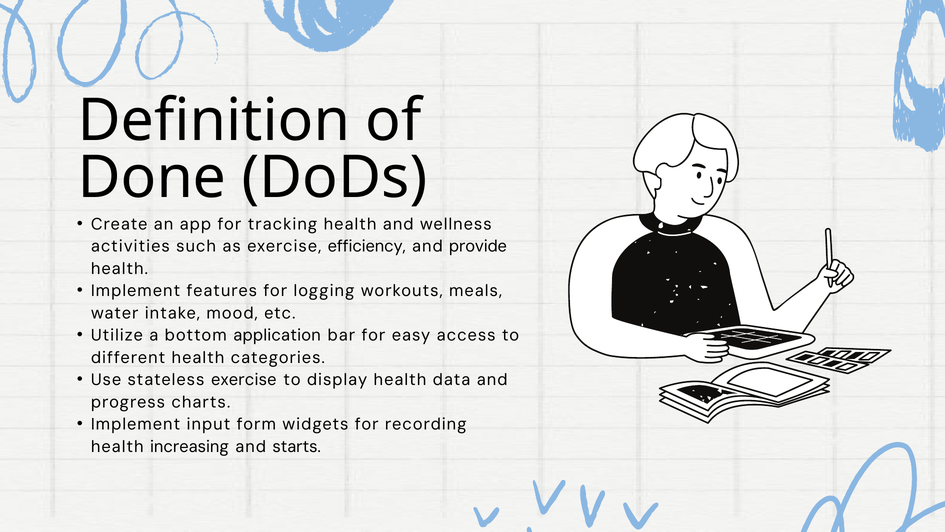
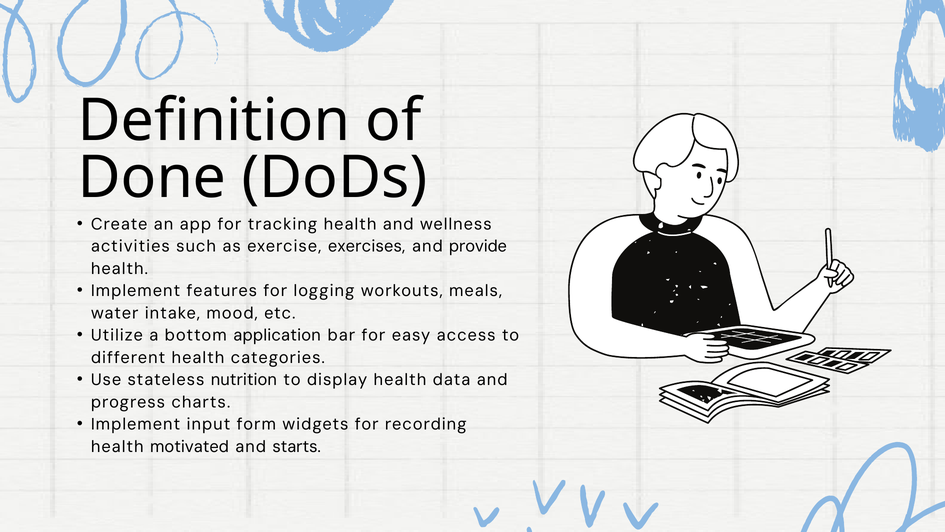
efficiency: efficiency -> exercises
stateless exercise: exercise -> nutrition
increasing: increasing -> motivated
